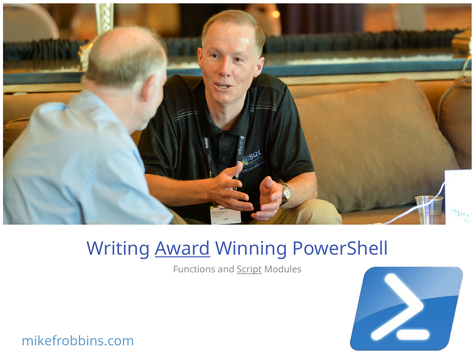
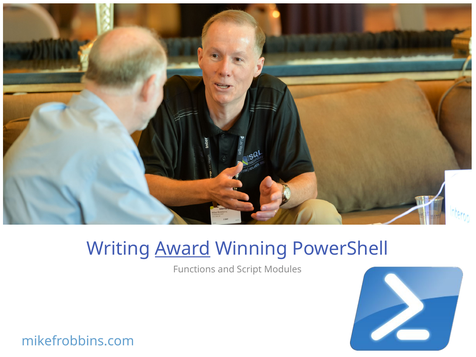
Script underline: present -> none
